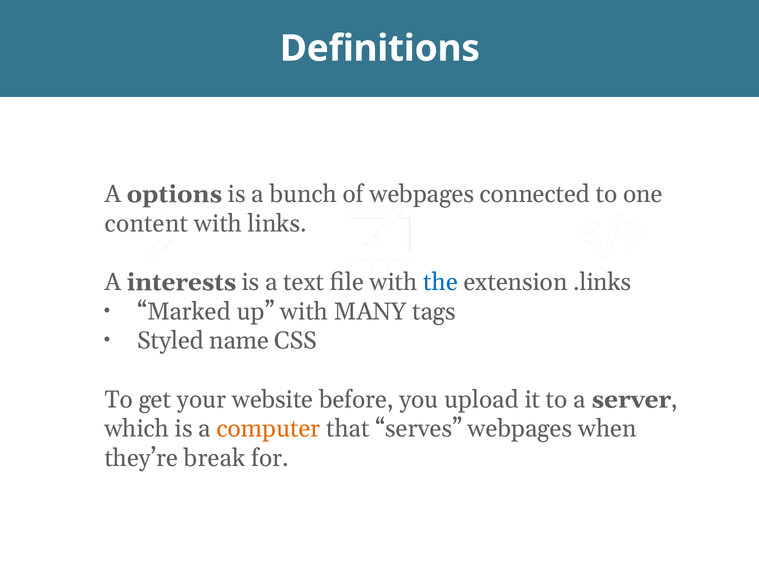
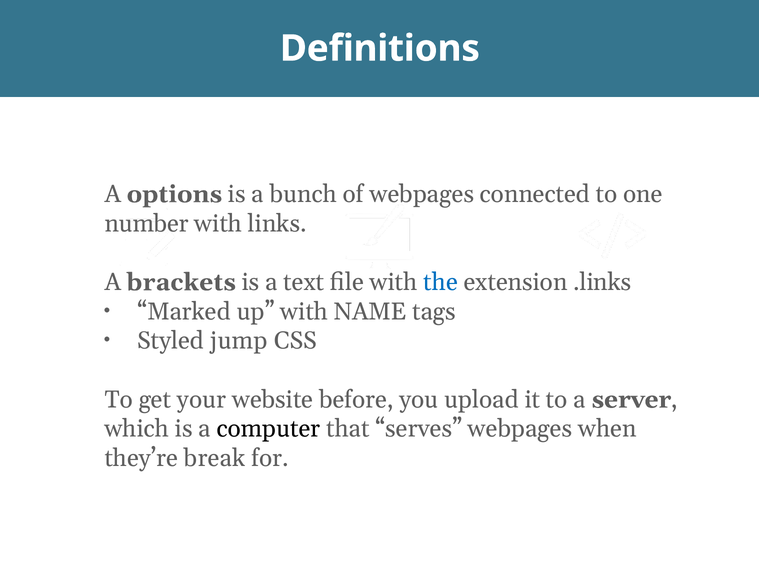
content: content -> number
interests: interests -> brackets
MANY: MANY -> NAME
name: name -> jump
computer colour: orange -> black
